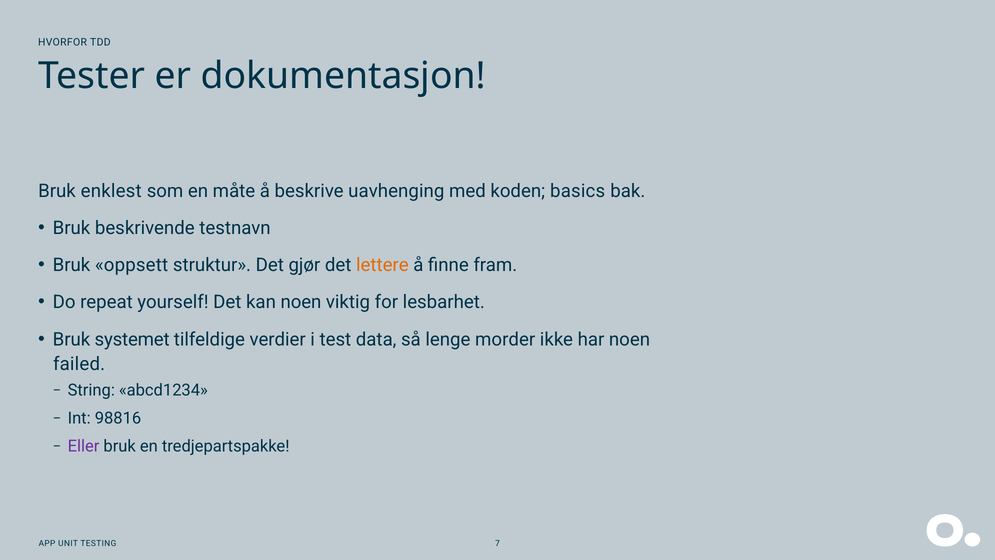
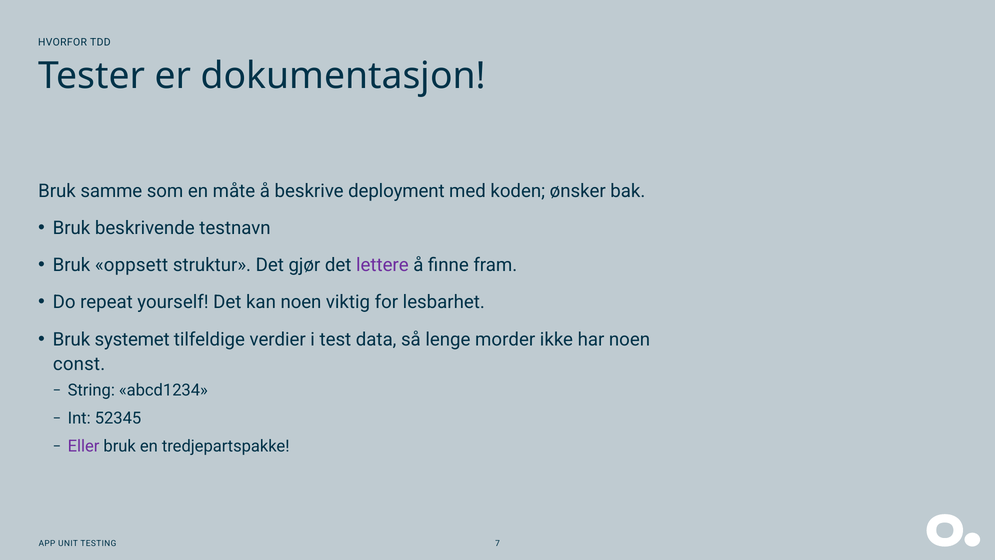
enklest: enklest -> samme
uavhenging: uavhenging -> deployment
basics: basics -> ønsker
lettere colour: orange -> purple
failed: failed -> const
98816: 98816 -> 52345
